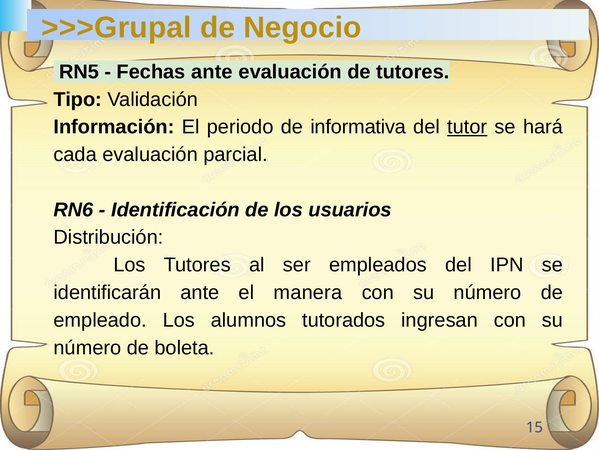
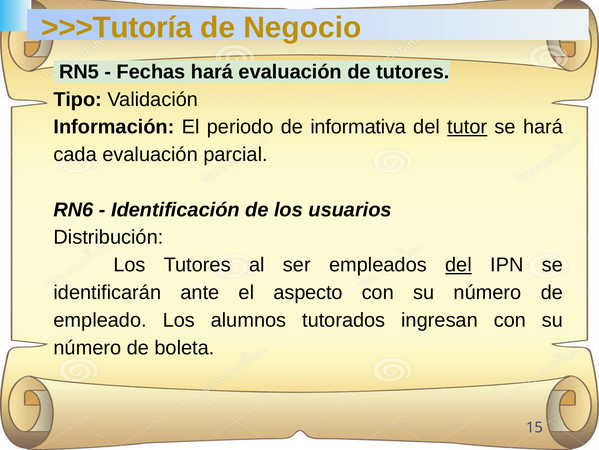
>>>Grupal: >>>Grupal -> >>>Tutoría
Fechas ante: ante -> hará
del at (459, 265) underline: none -> present
manera: manera -> aspecto
